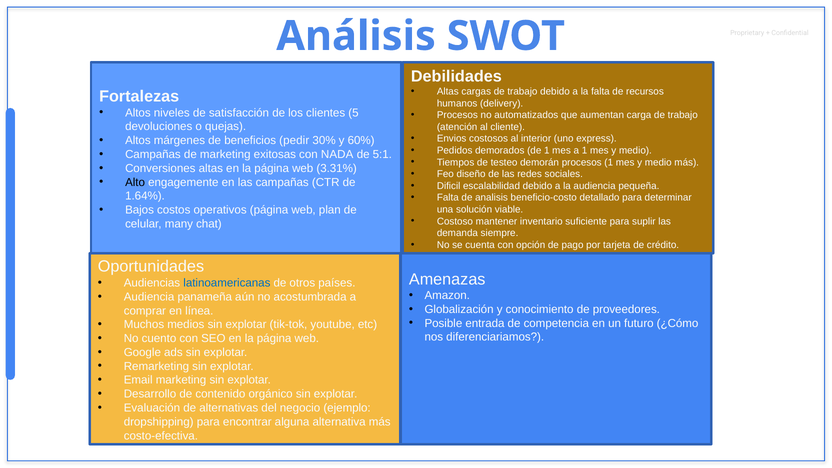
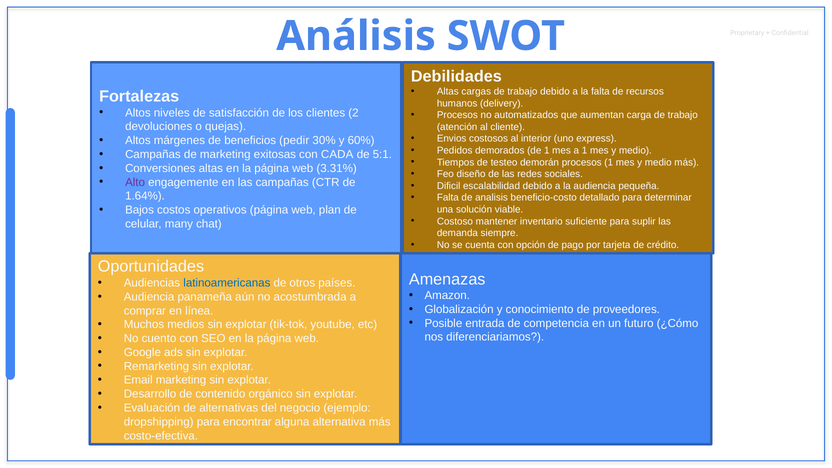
5: 5 -> 2
NADA: NADA -> CADA
Alto colour: black -> purple
